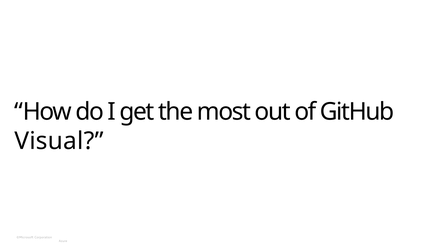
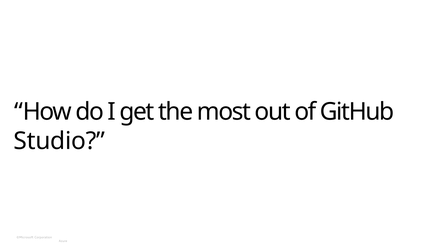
Visual: Visual -> Studio
